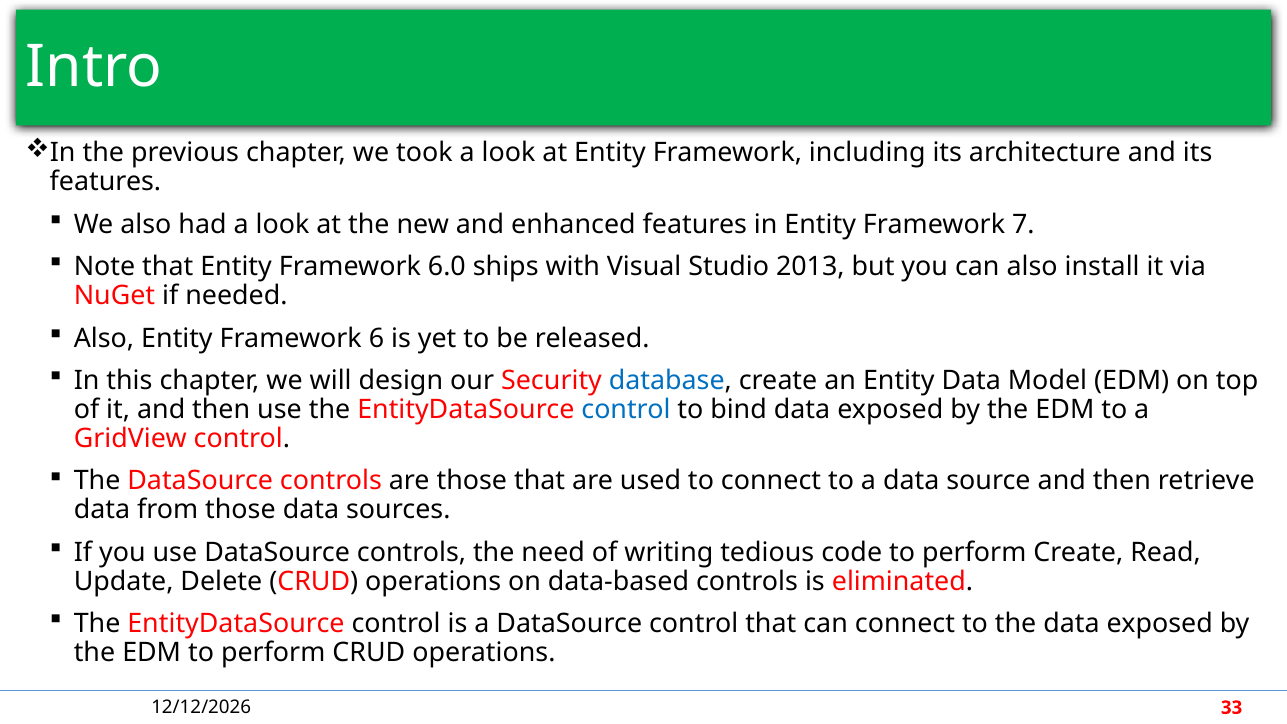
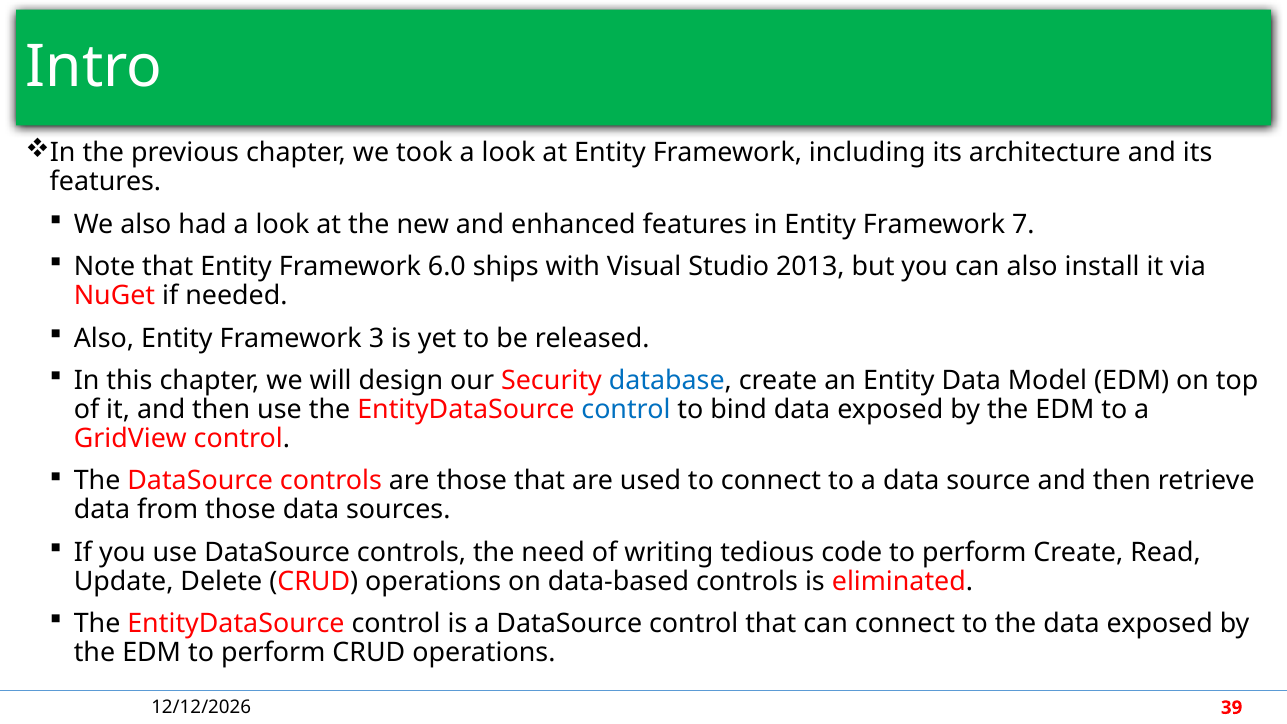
6: 6 -> 3
33: 33 -> 39
